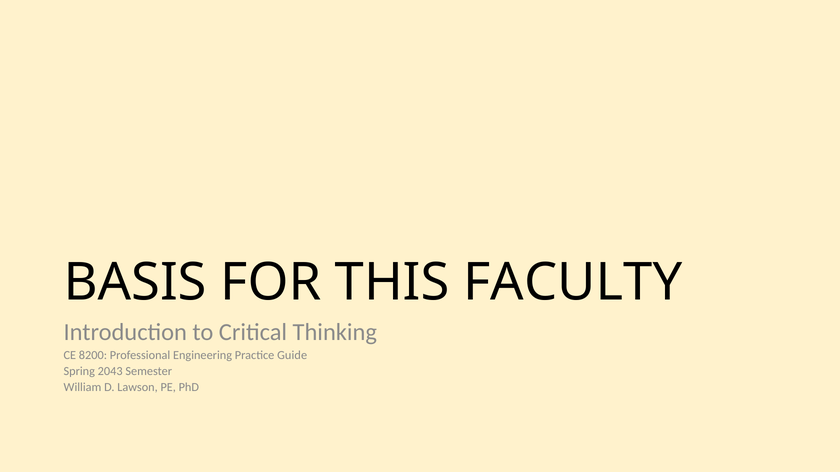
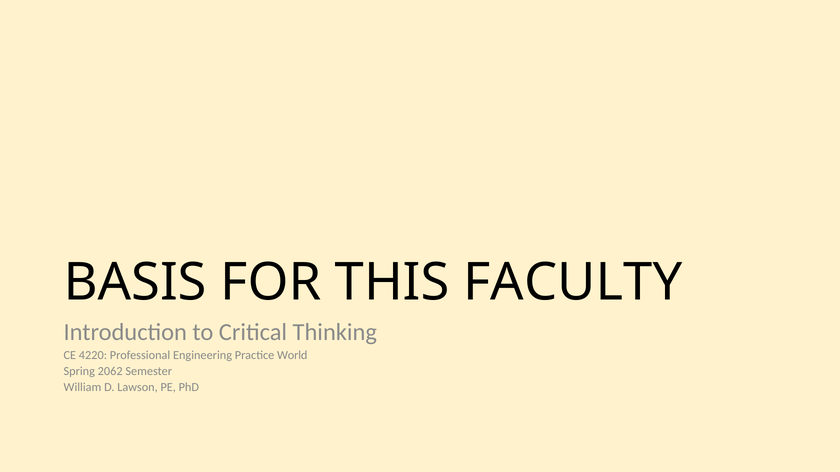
8200: 8200 -> 4220
Guide: Guide -> World
2043: 2043 -> 2062
